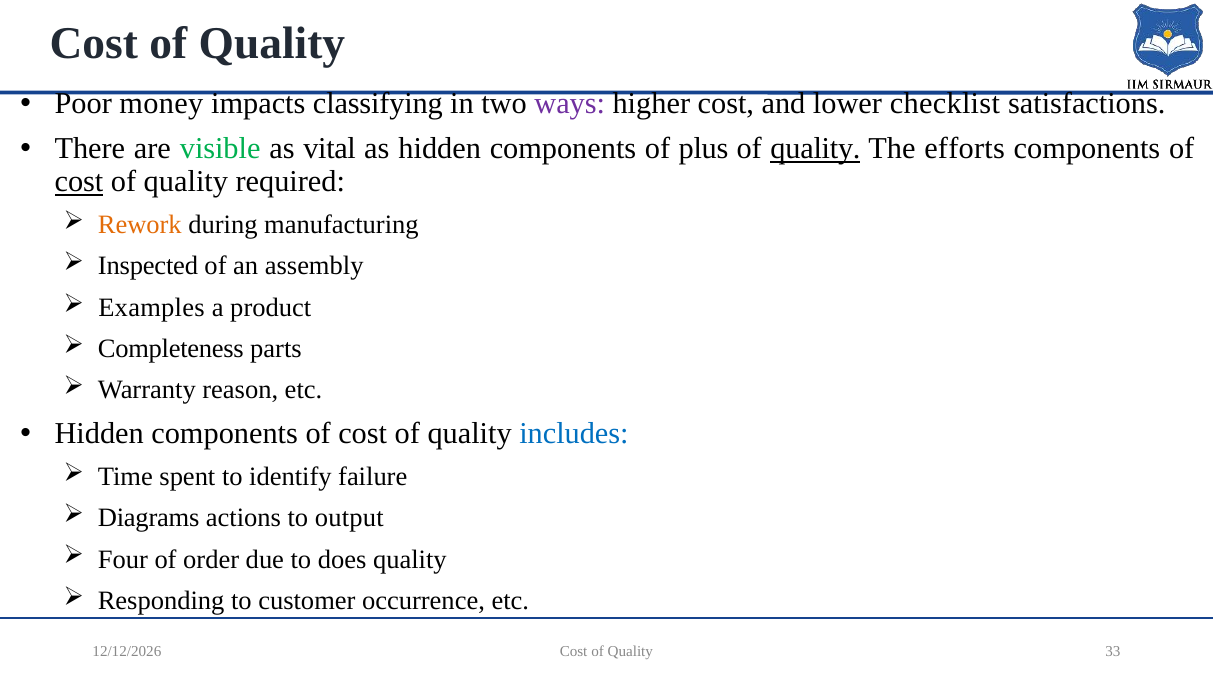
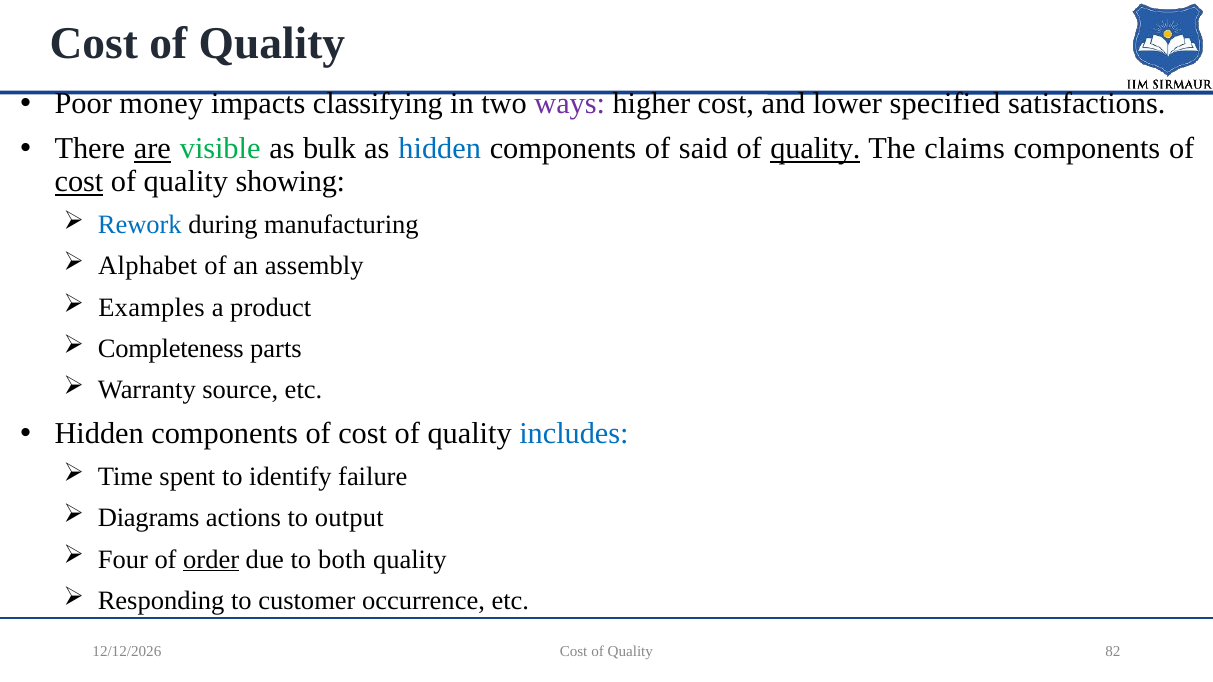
checklist: checklist -> specified
are underline: none -> present
vital: vital -> bulk
hidden at (440, 149) colour: black -> blue
plus: plus -> said
efforts: efforts -> claims
required: required -> showing
Rework colour: orange -> blue
Inspected: Inspected -> Alphabet
reason: reason -> source
order underline: none -> present
does: does -> both
33: 33 -> 82
